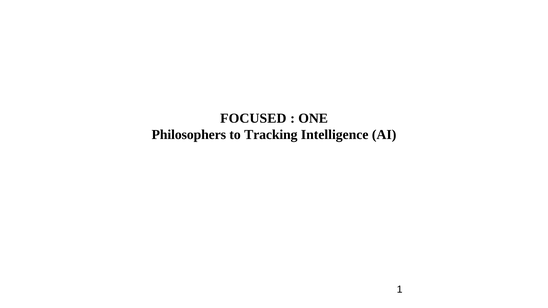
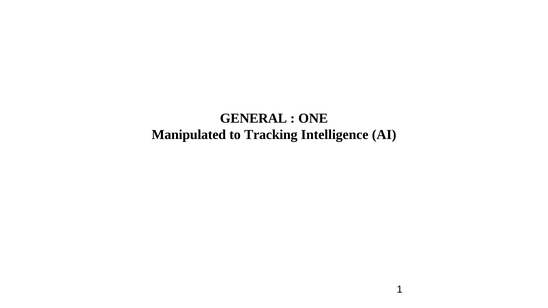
FOCUSED: FOCUSED -> GENERAL
Philosophers: Philosophers -> Manipulated
